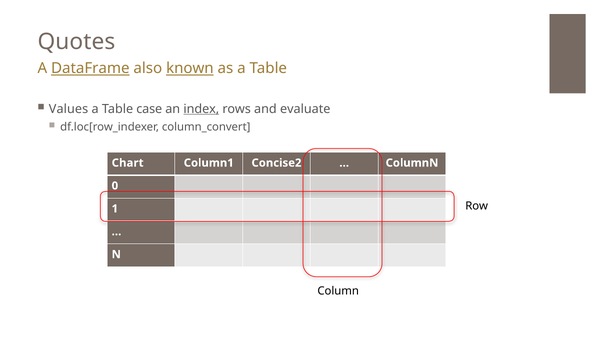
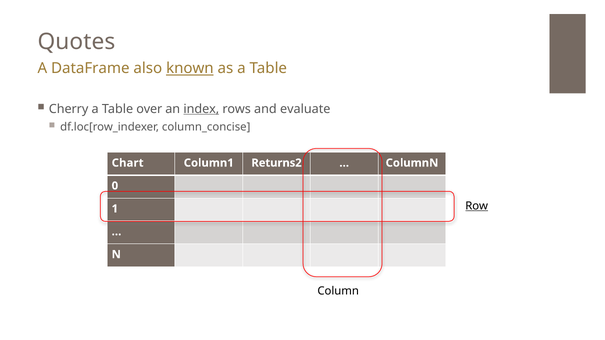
DataFrame underline: present -> none
Values: Values -> Cherry
case: case -> over
column_convert: column_convert -> column_concise
Concise2: Concise2 -> Returns2
Row underline: none -> present
